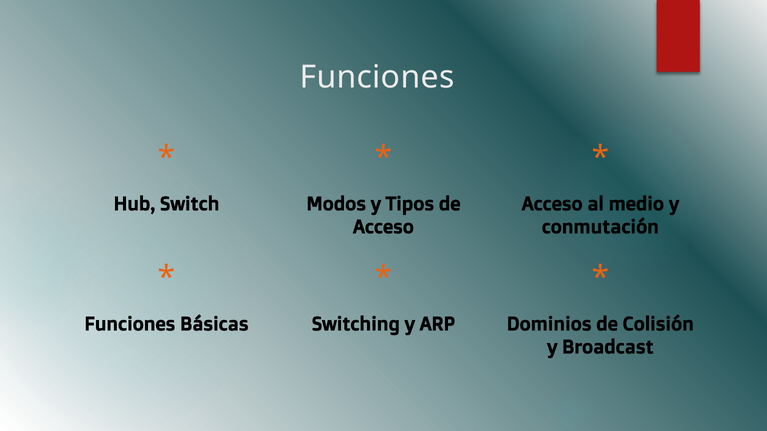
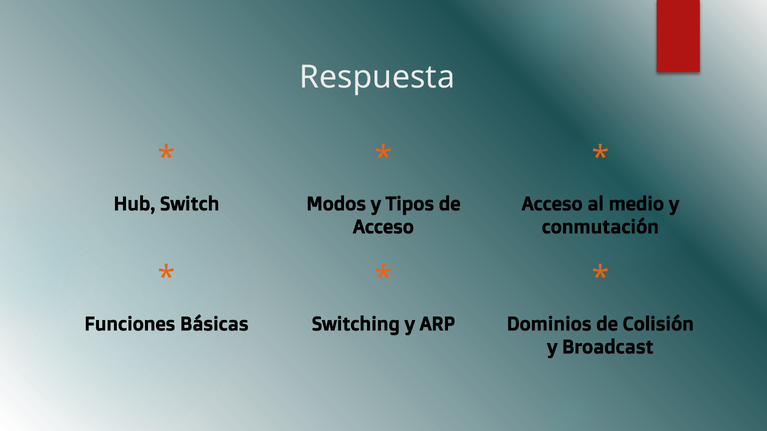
Funciones at (377, 77): Funciones -> Respuesta
